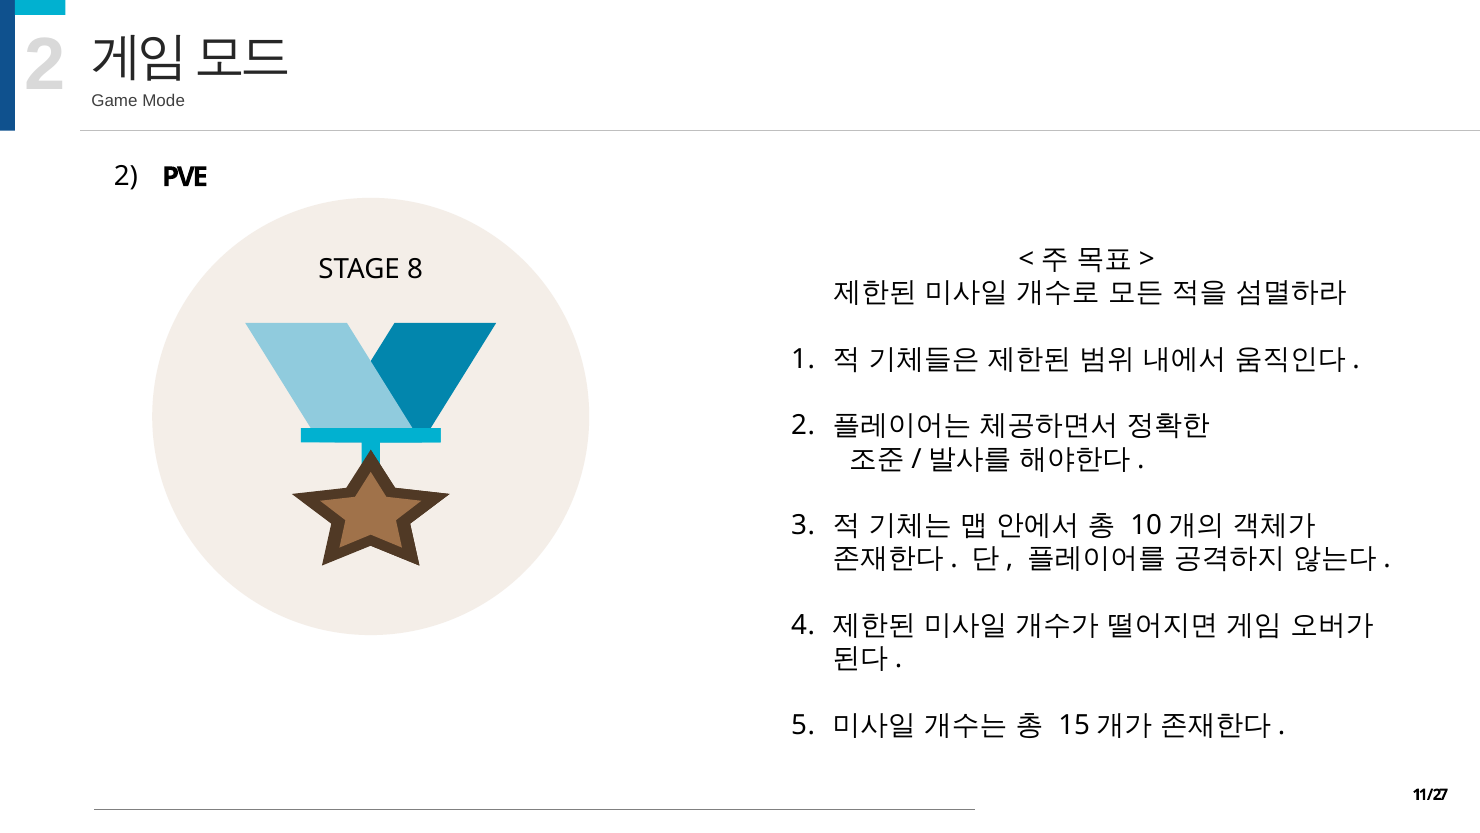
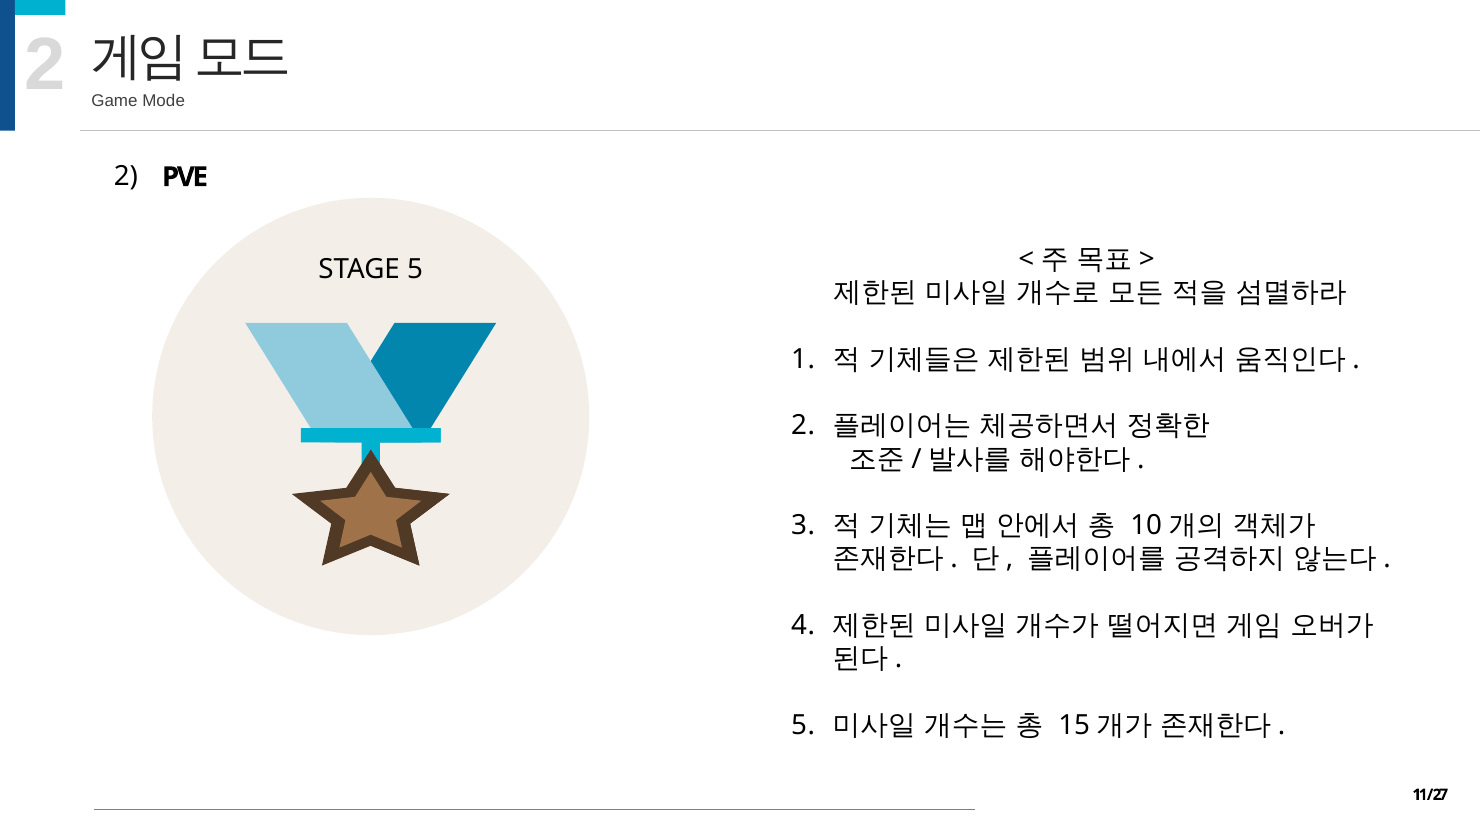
STAGE 8: 8 -> 5
